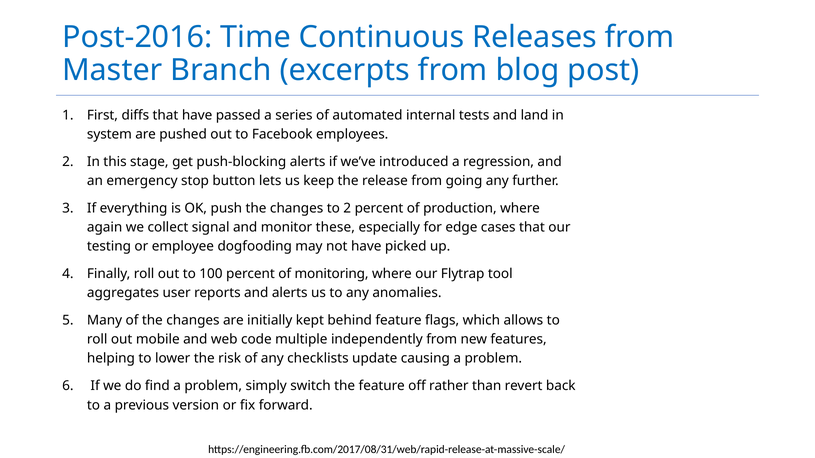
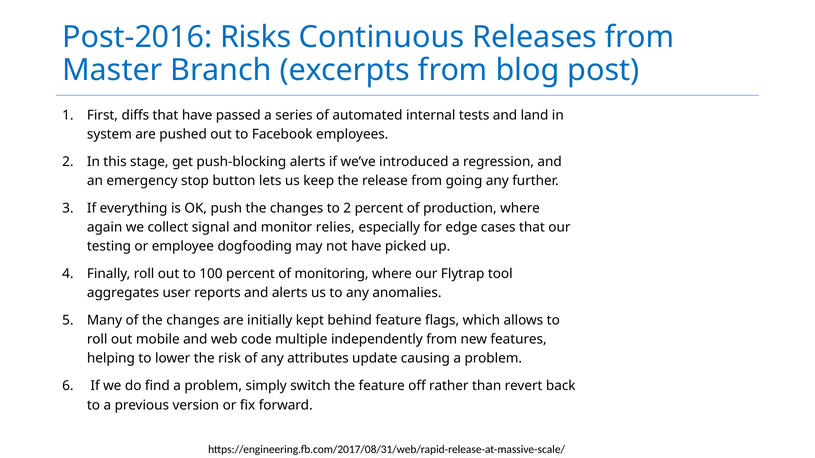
Time: Time -> Risks
these: these -> relies
checklists: checklists -> attributes
